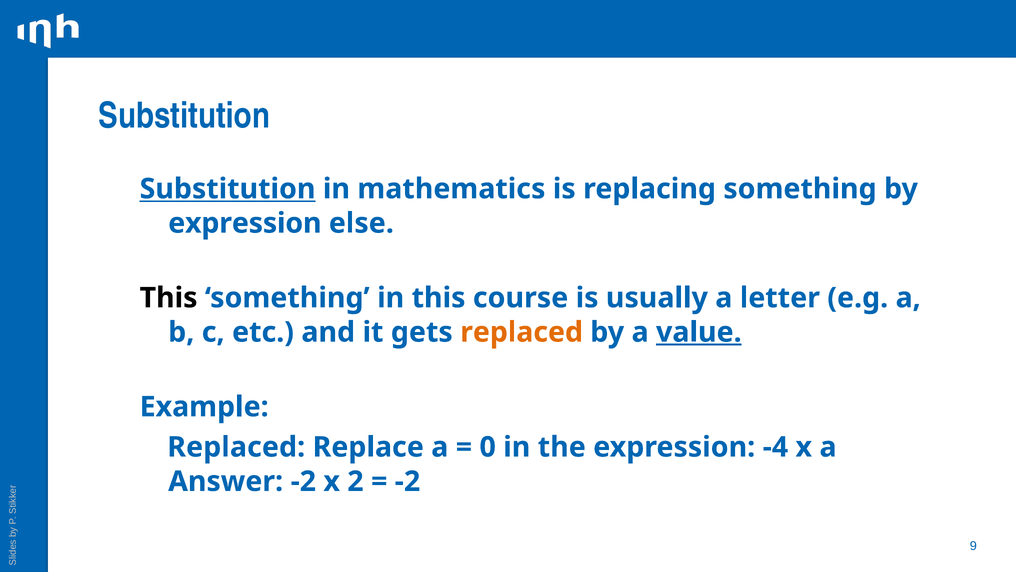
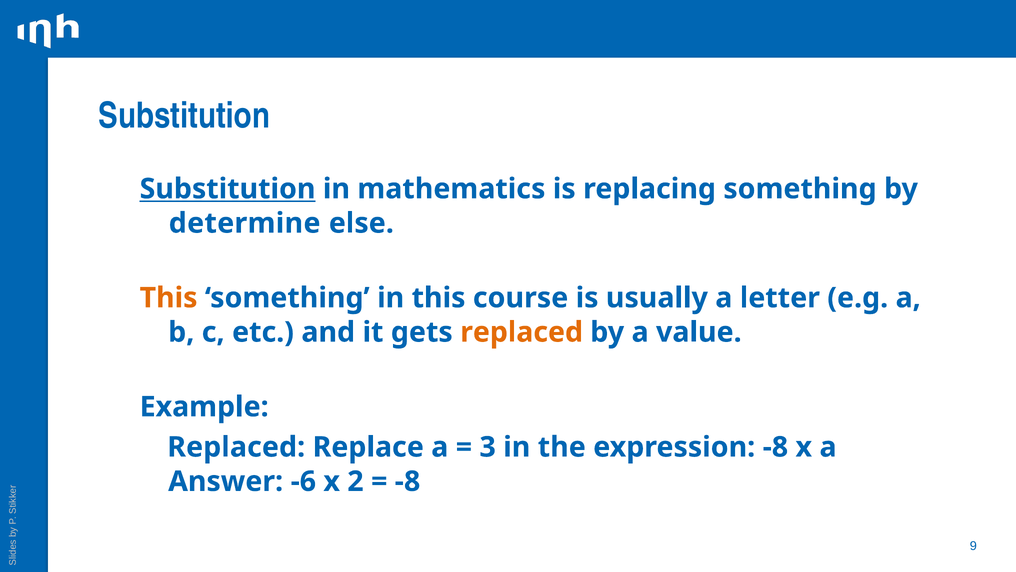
expression at (245, 223): expression -> determine
This at (169, 298) colour: black -> orange
value underline: present -> none
0: 0 -> 3
expression -4: -4 -> -8
Answer -2: -2 -> -6
-2 at (408, 481): -2 -> -8
